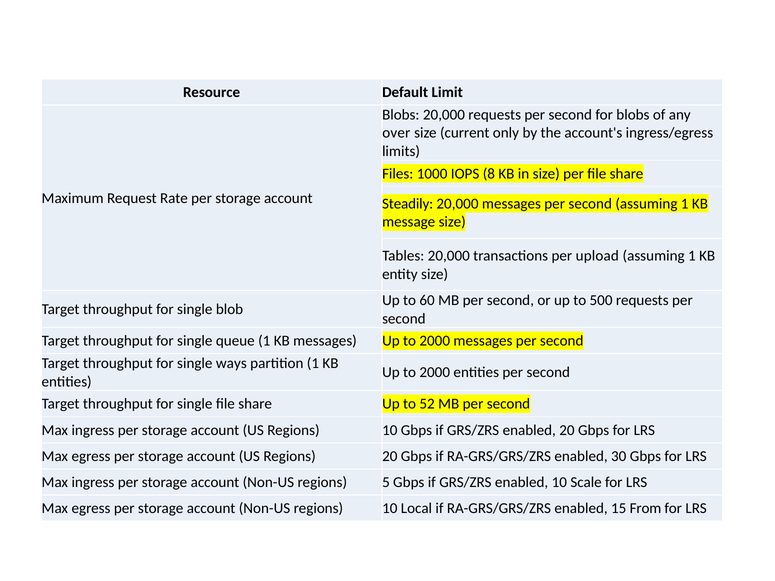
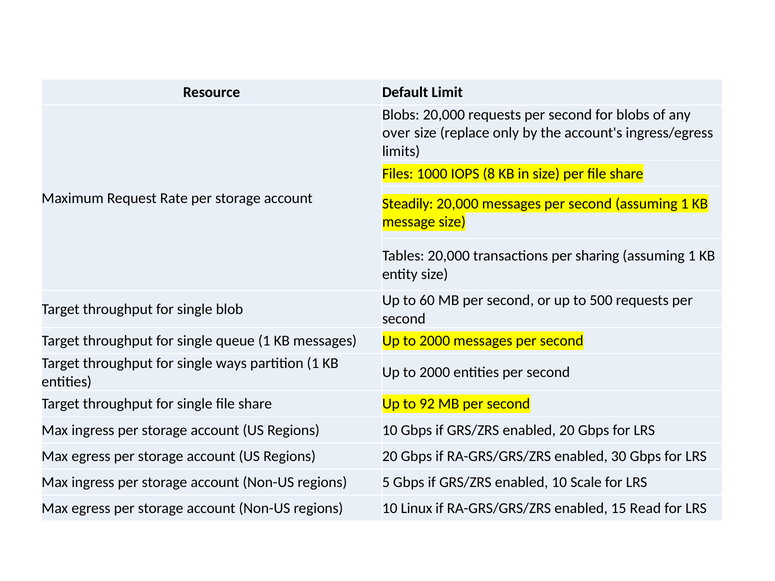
current: current -> replace
upload: upload -> sharing
52: 52 -> 92
Local: Local -> Linux
From: From -> Read
